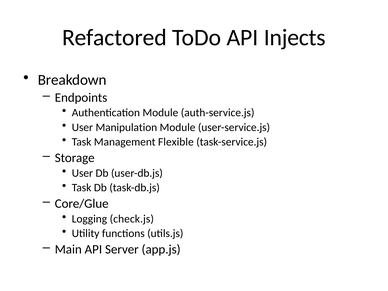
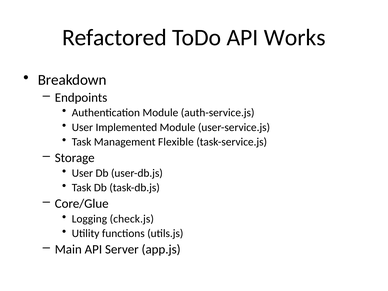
Injects: Injects -> Works
Manipulation: Manipulation -> Implemented
